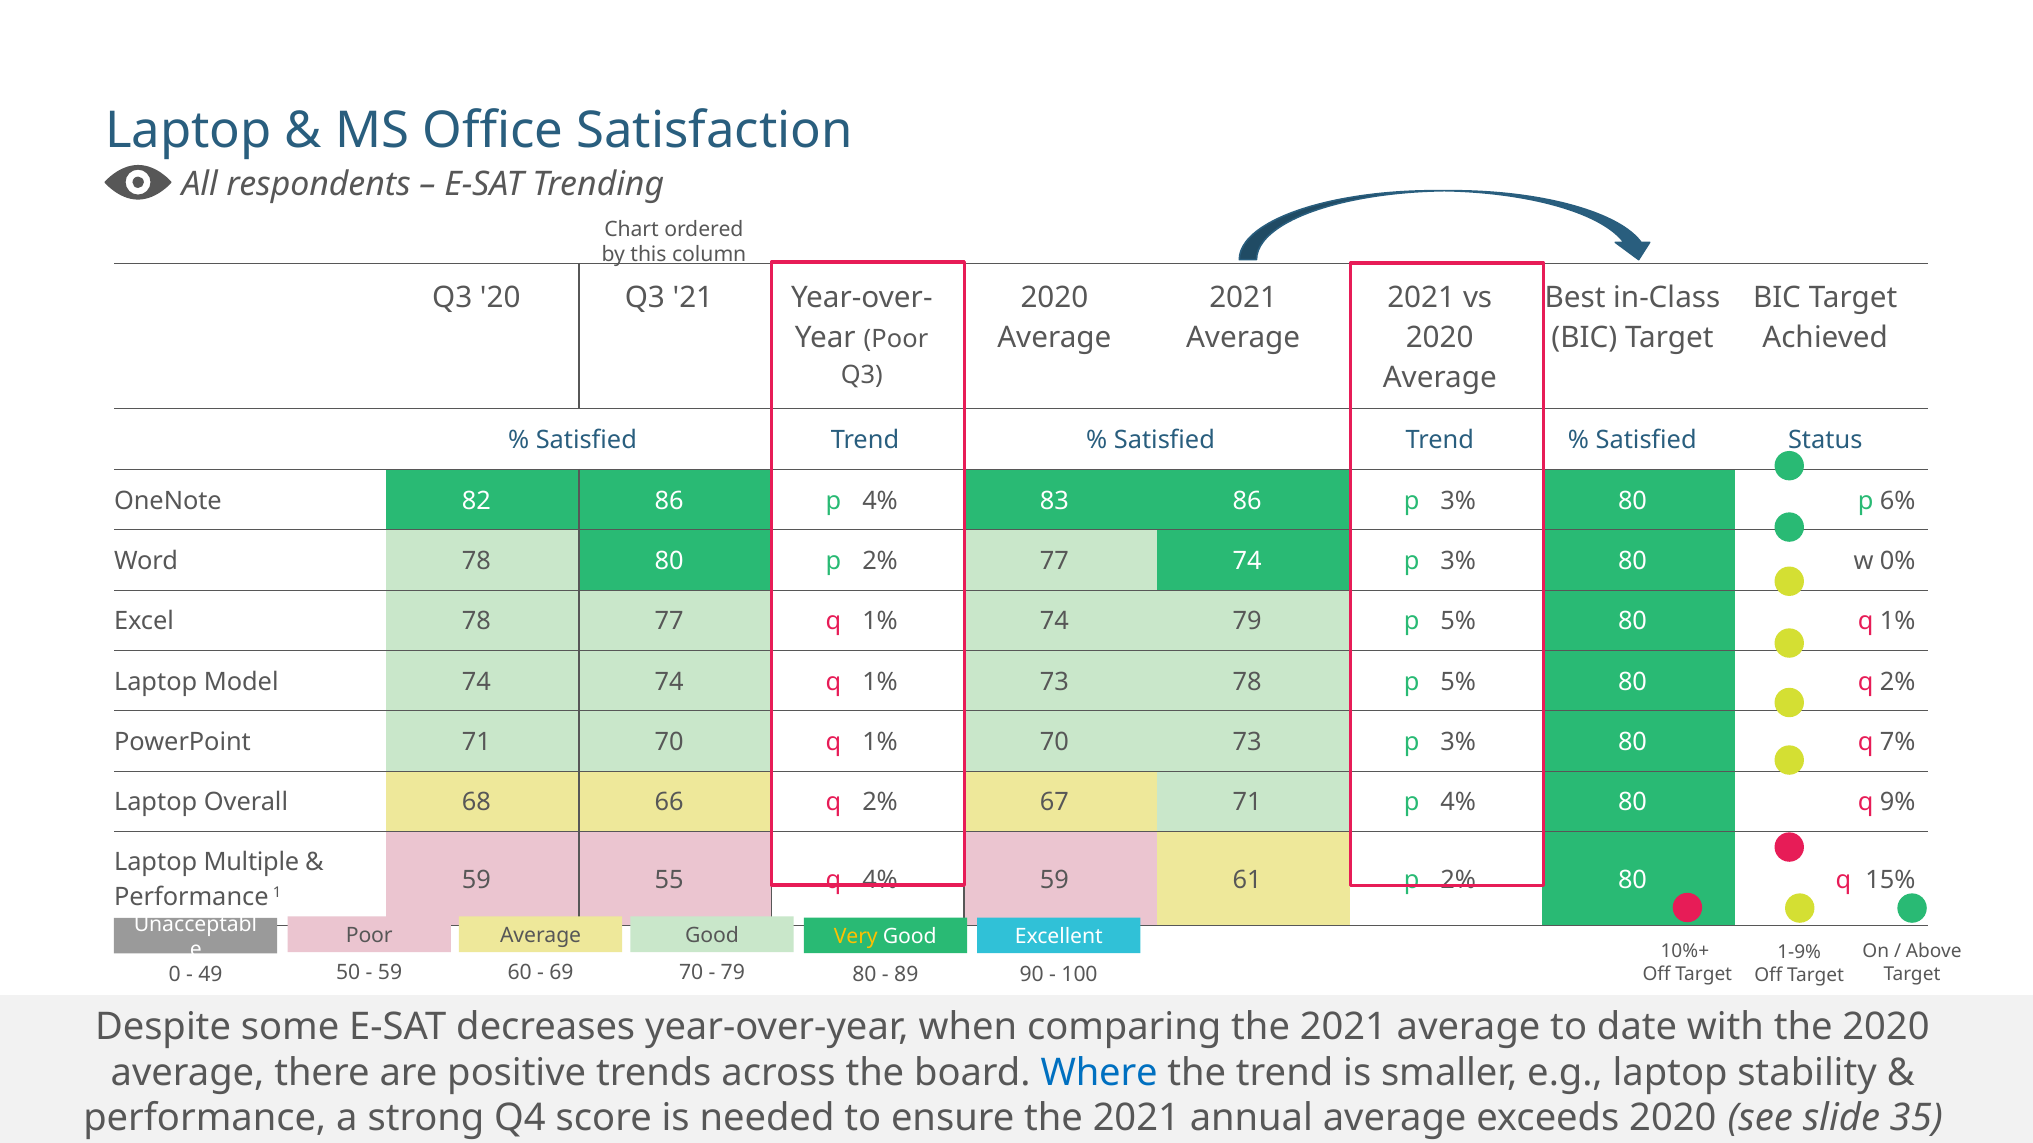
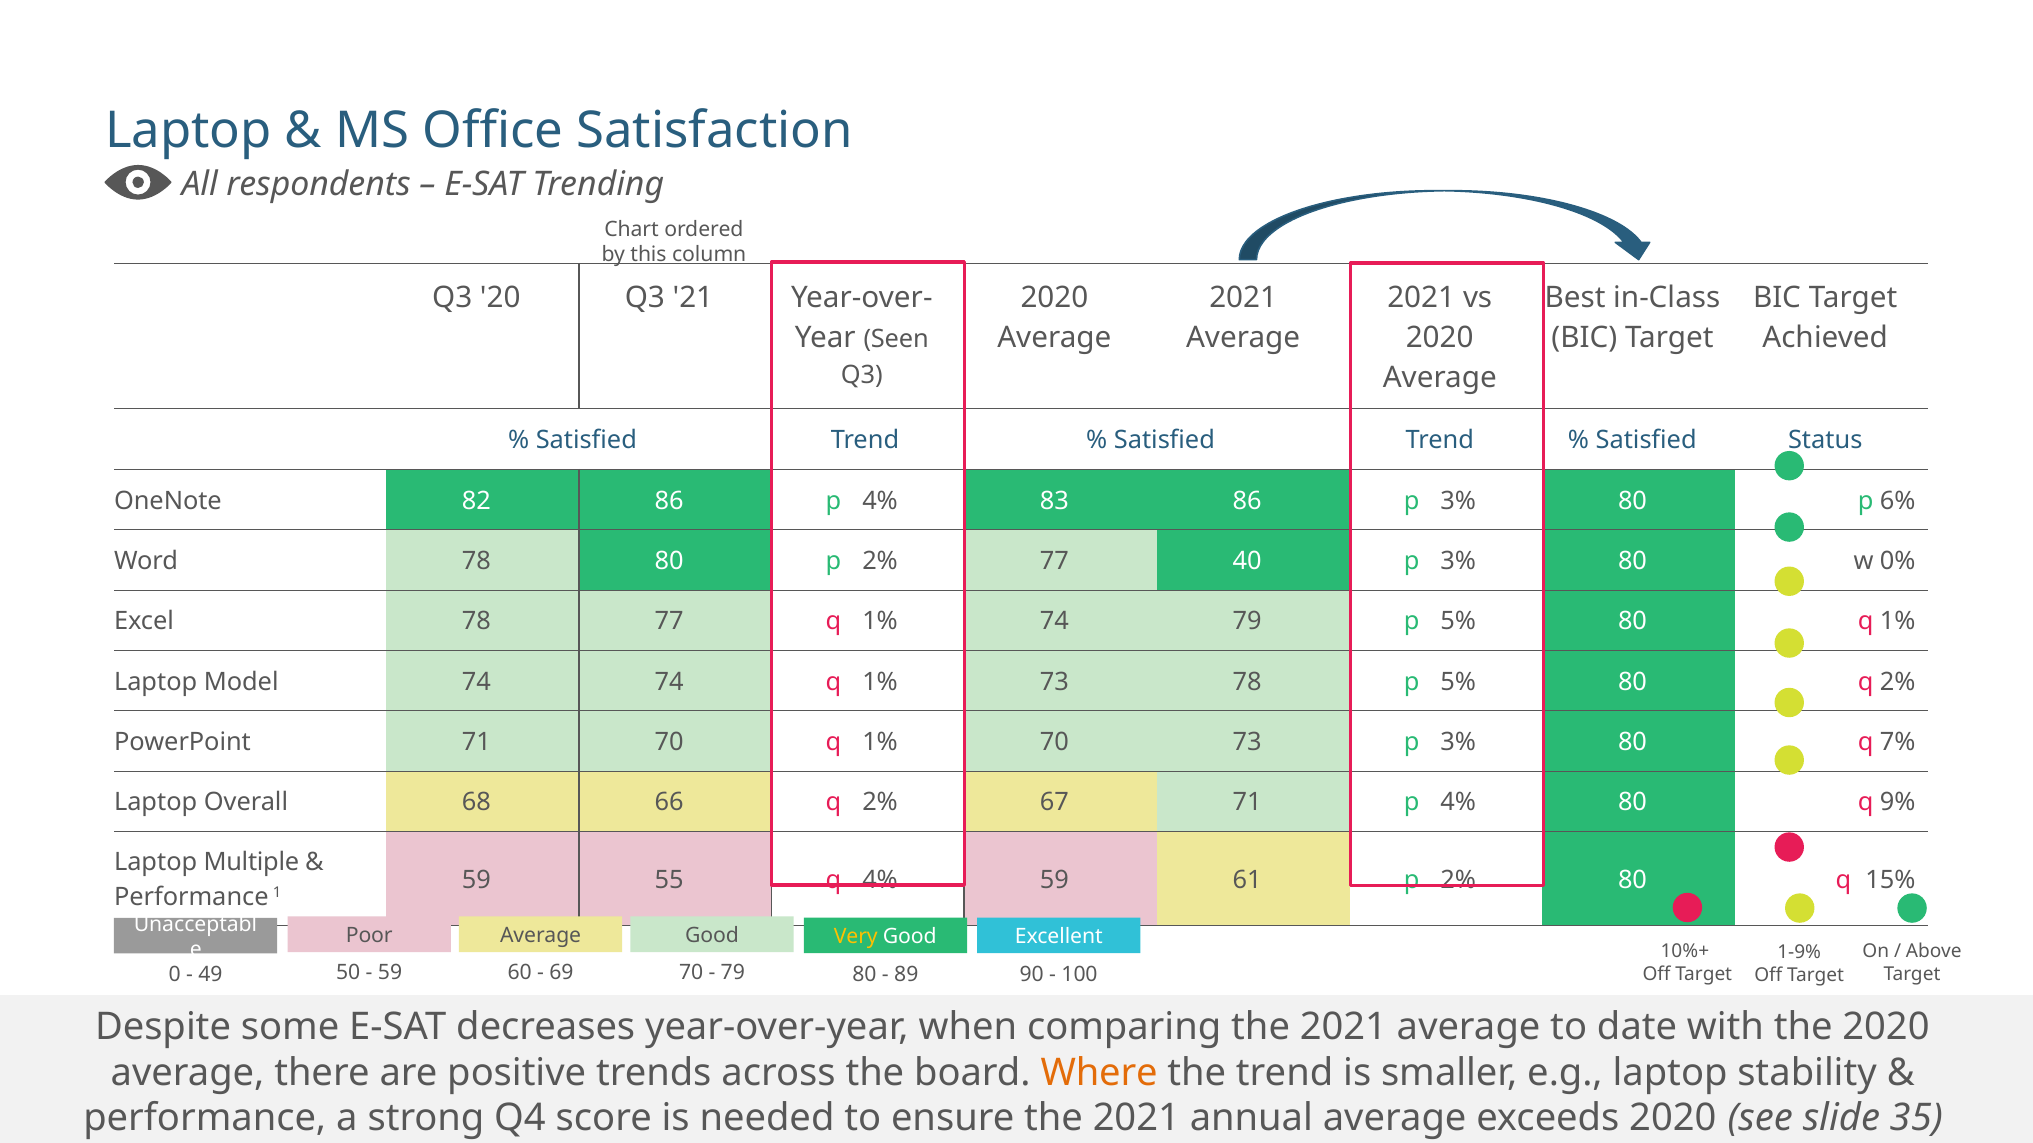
Poor at (896, 339): Poor -> Seen
77 74: 74 -> 40
Where colour: blue -> orange
